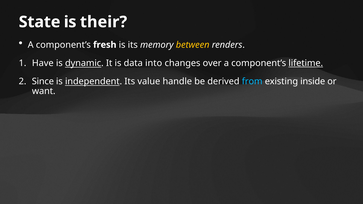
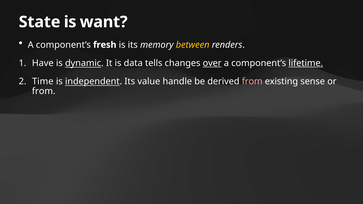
their: their -> want
into: into -> tells
over underline: none -> present
Since: Since -> Time
from at (252, 81) colour: light blue -> pink
inside: inside -> sense
want at (44, 91): want -> from
